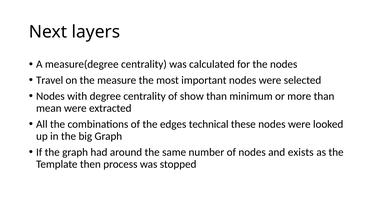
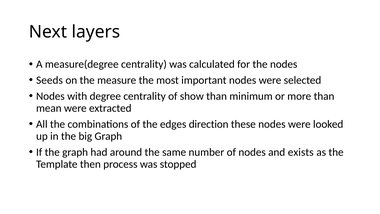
Travel: Travel -> Seeds
technical: technical -> direction
